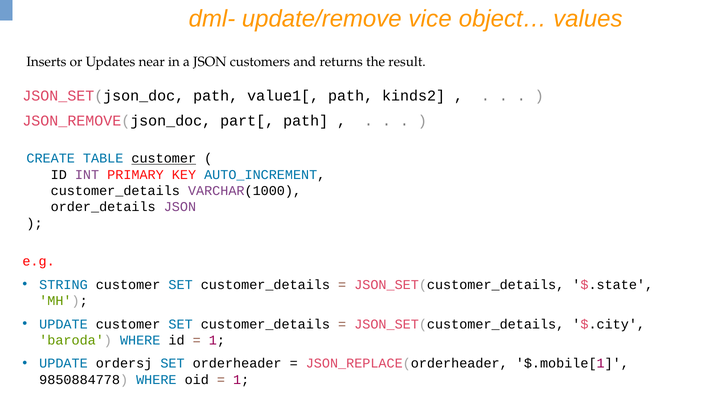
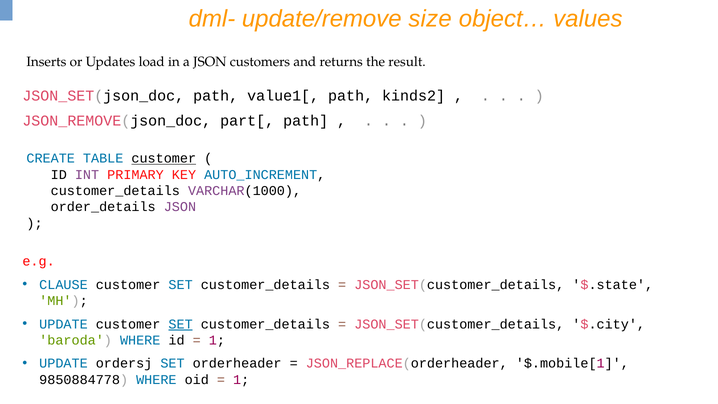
vice: vice -> size
near: near -> load
STRING: STRING -> CLAUSE
SET at (181, 324) underline: none -> present
